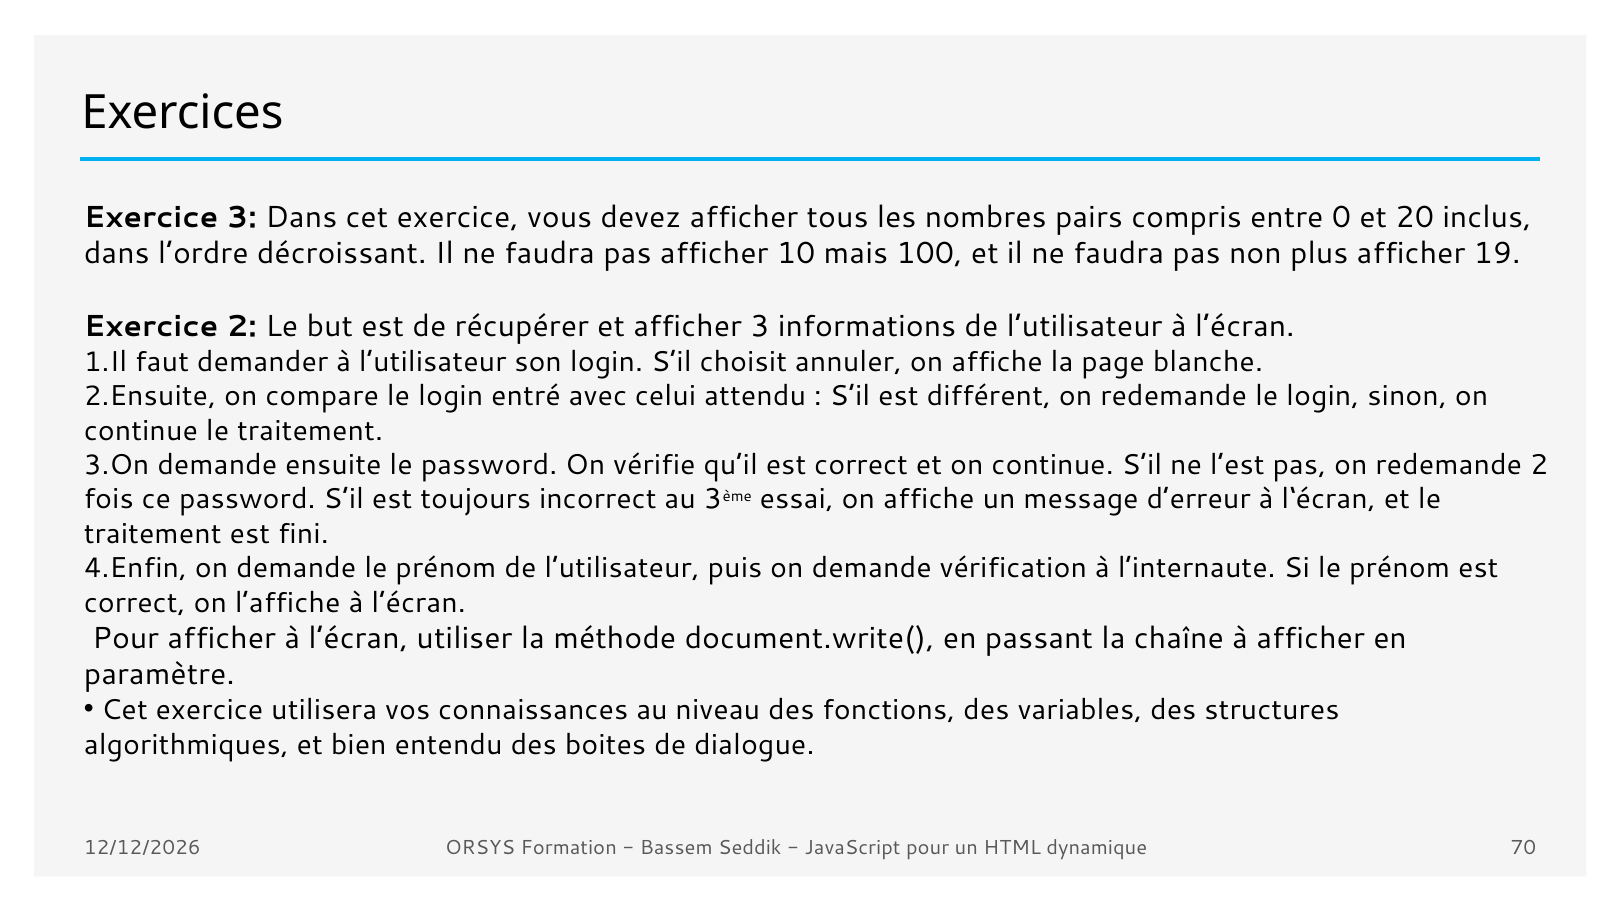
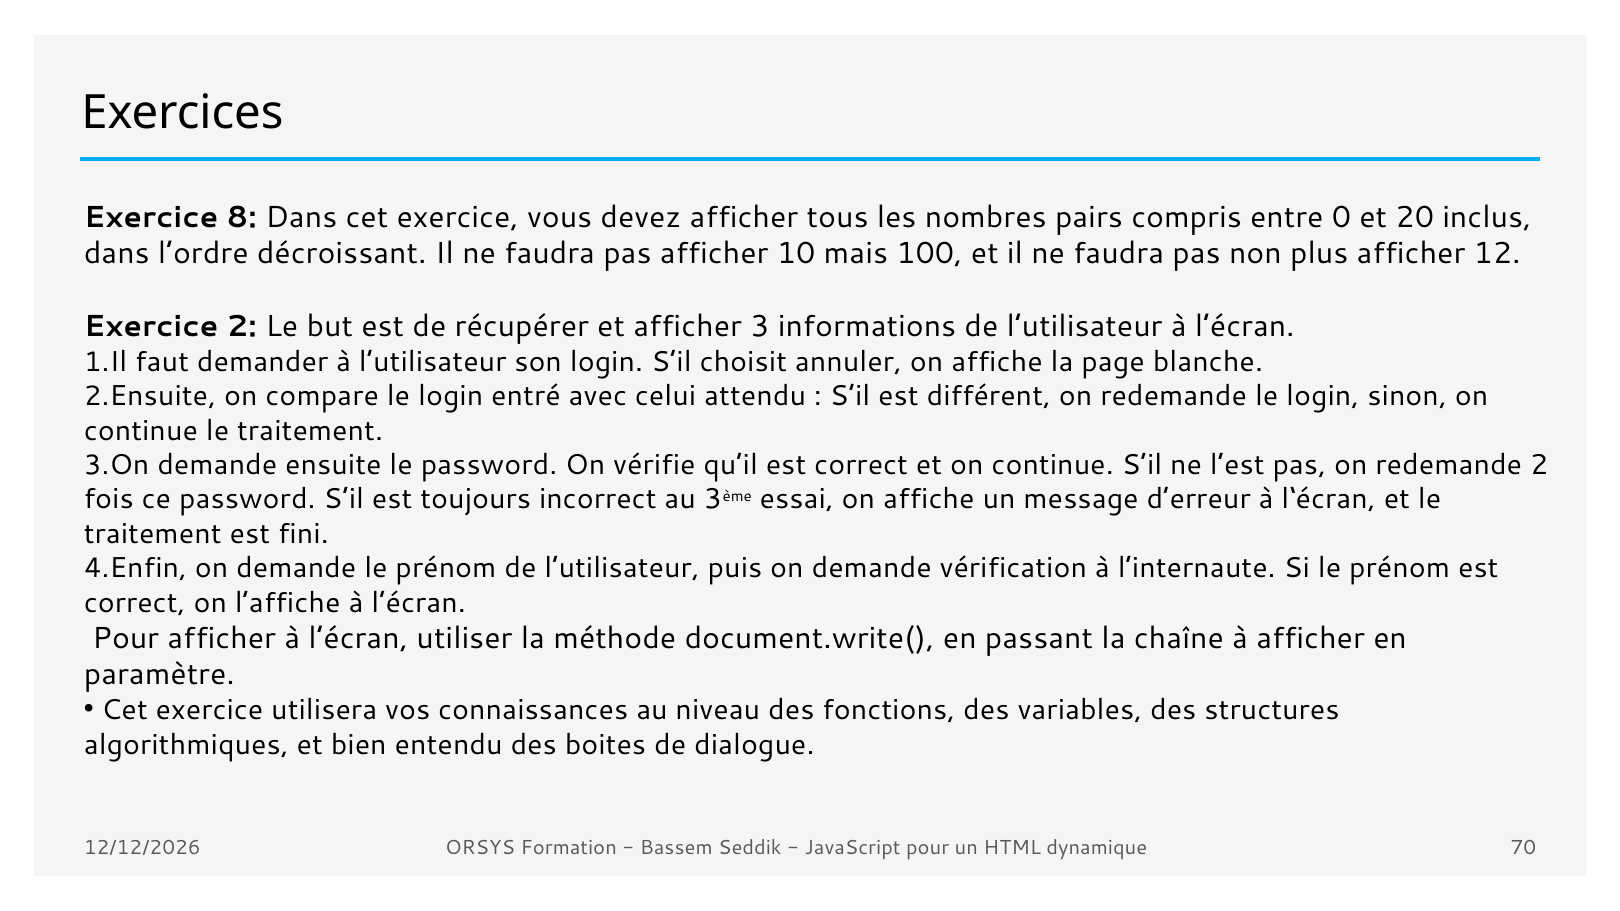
Exercice 3: 3 -> 8
19: 19 -> 12
